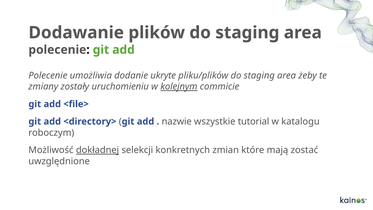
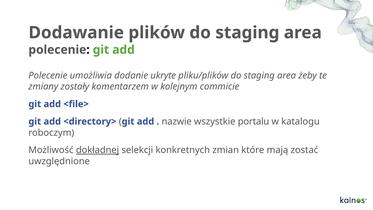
uruchomieniu: uruchomieniu -> komentarzem
kolejnym underline: present -> none
tutorial: tutorial -> portalu
